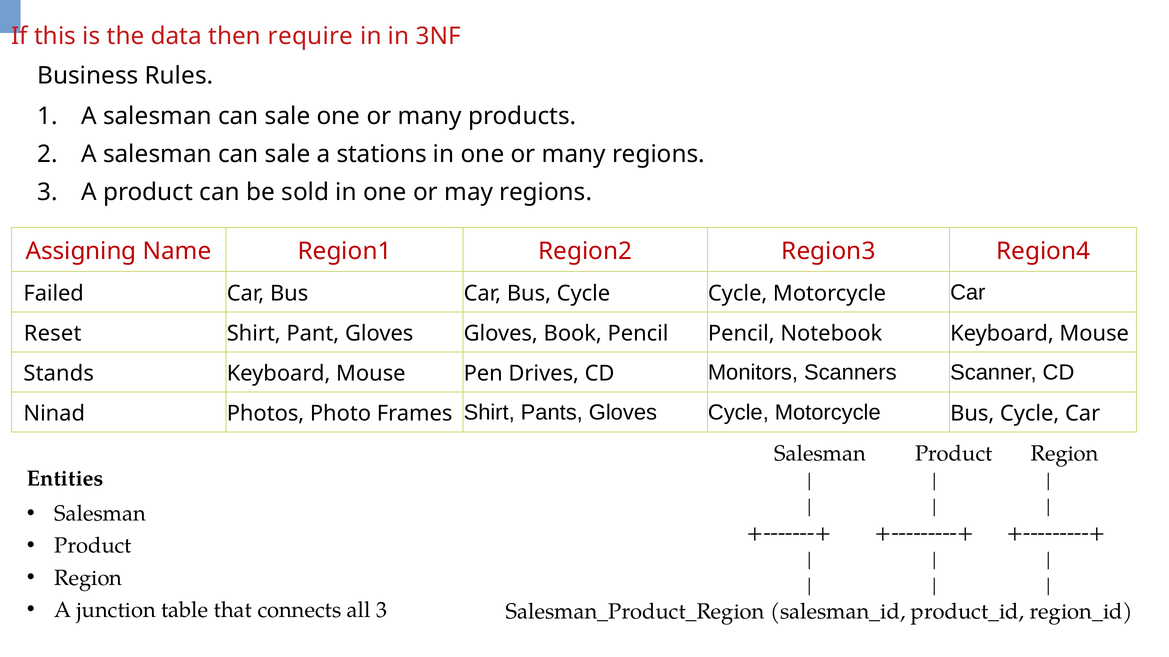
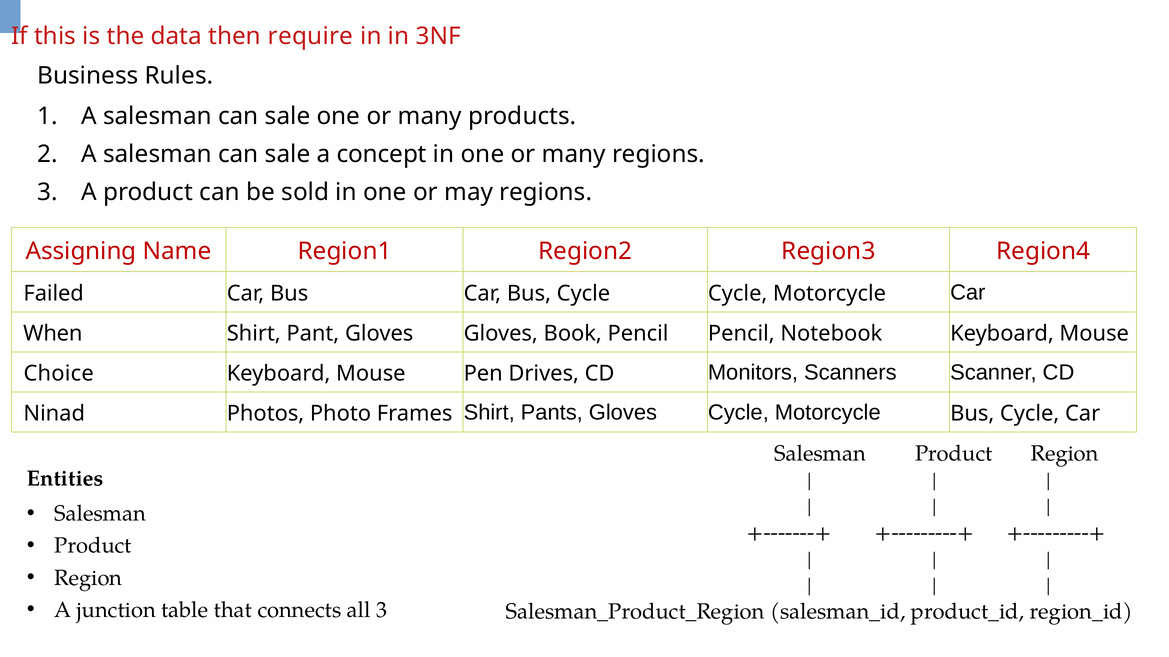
stations: stations -> concept
Reset: Reset -> When
Stands: Stands -> Choice
